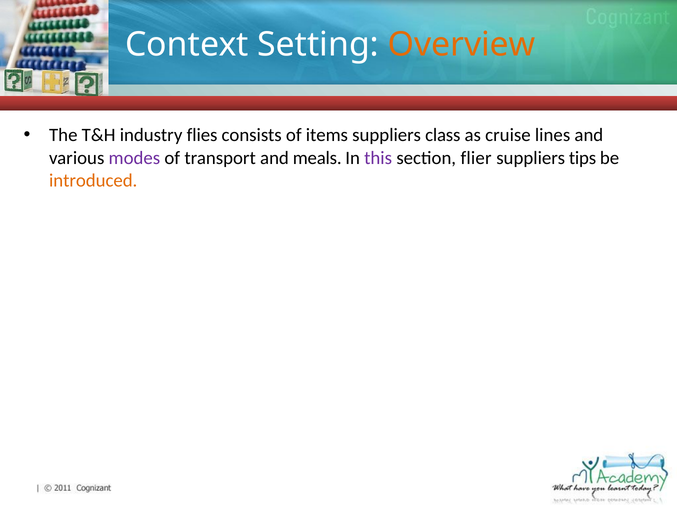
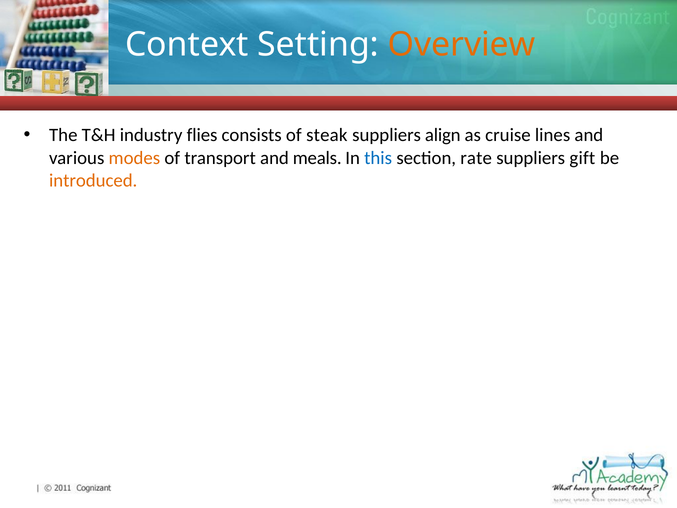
items: items -> steak
class: class -> align
modes colour: purple -> orange
this colour: purple -> blue
flier: flier -> rate
tips: tips -> gift
